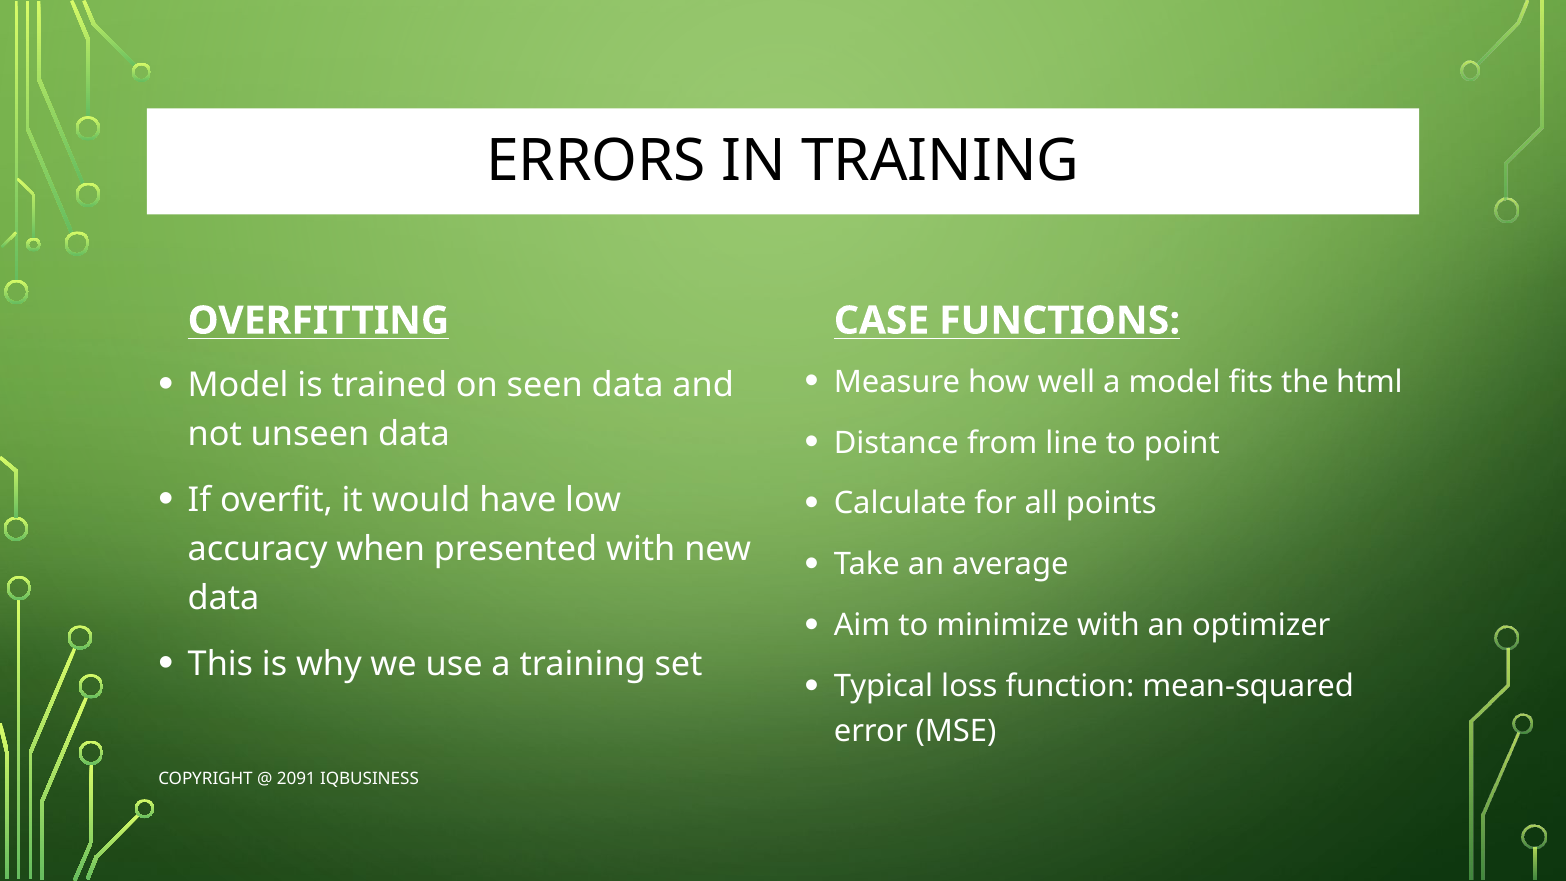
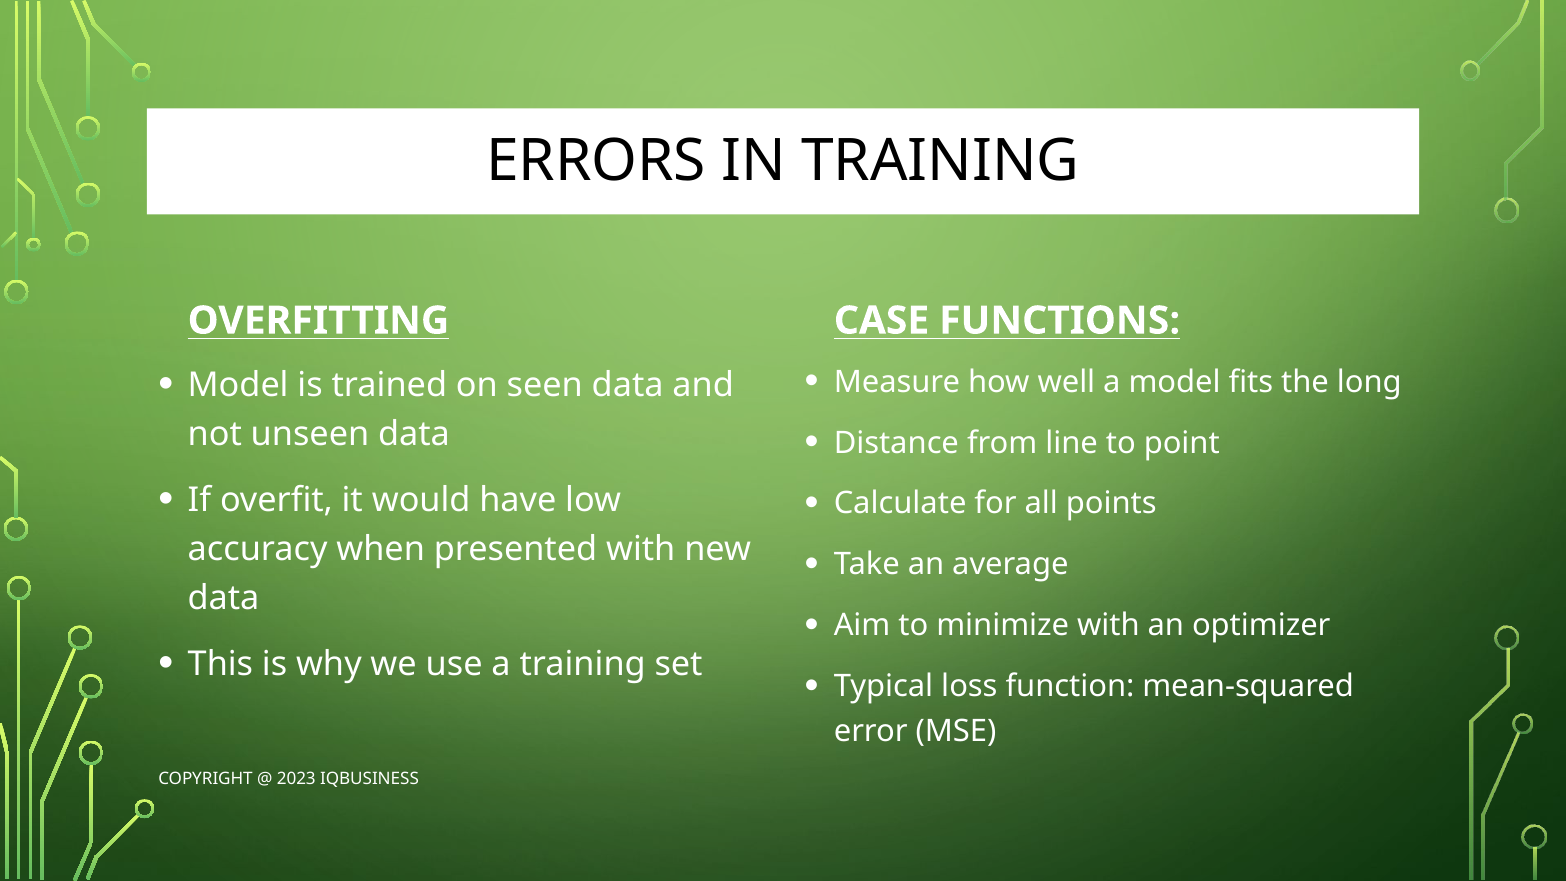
html: html -> long
2091: 2091 -> 2023
